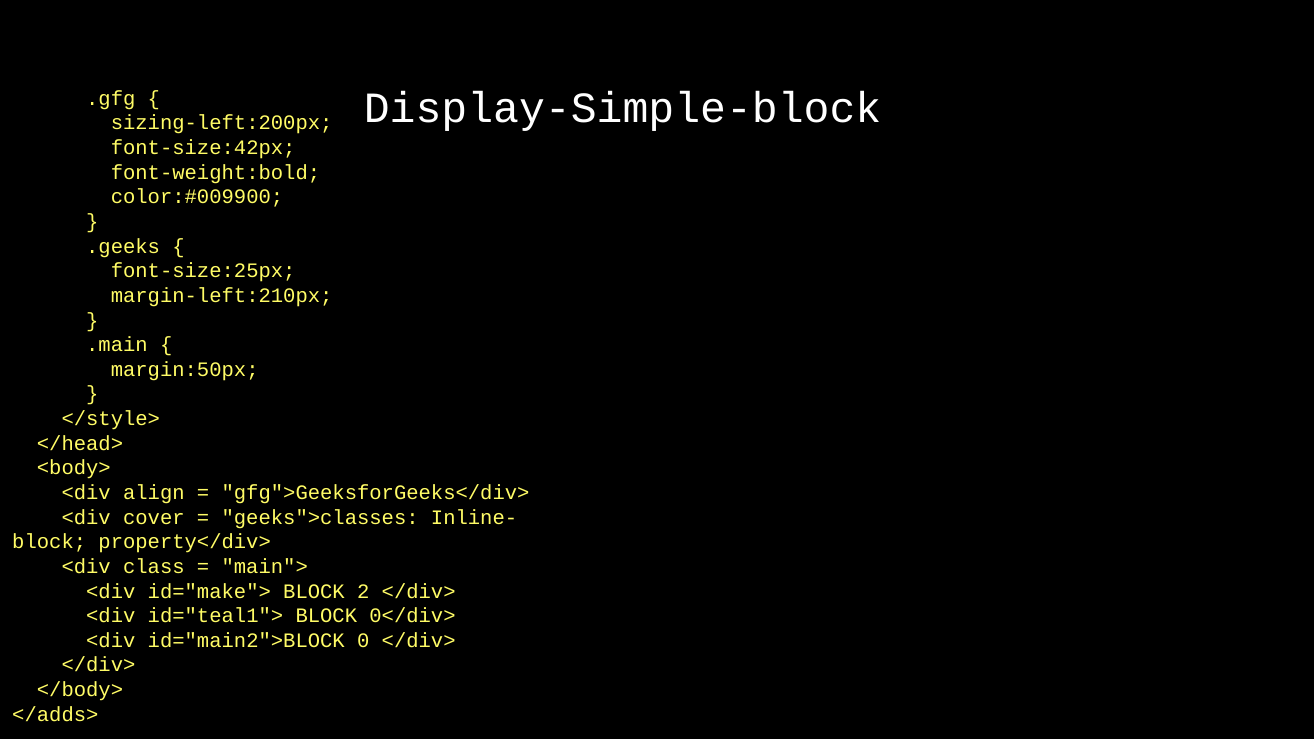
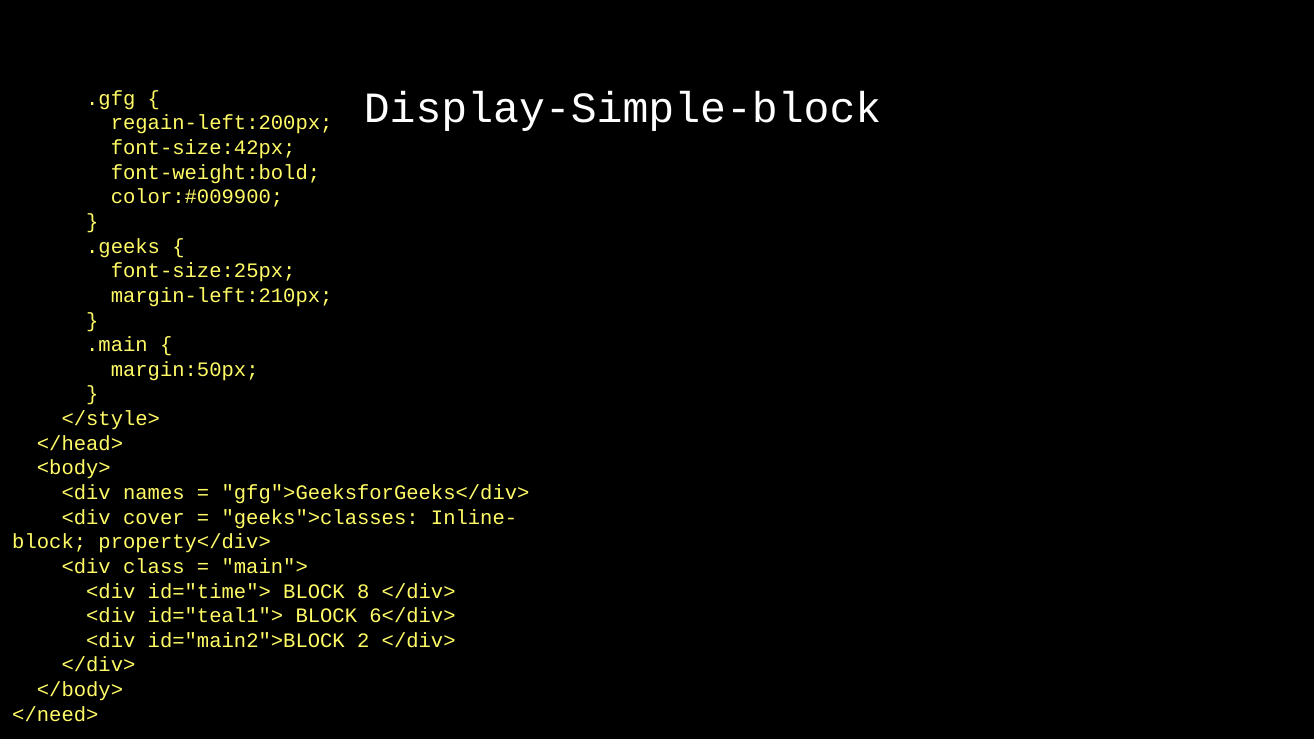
sizing-left:200px: sizing-left:200px -> regain-left:200px
align: align -> names
id="make">: id="make"> -> id="time">
2: 2 -> 8
0</div>: 0</div> -> 6</div>
0: 0 -> 2
</adds>: </adds> -> </need>
